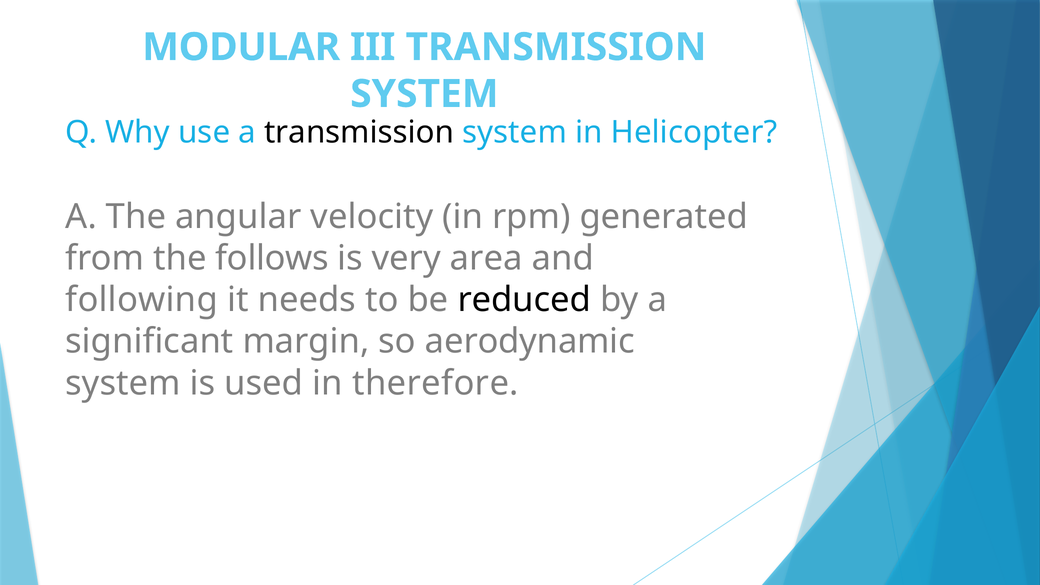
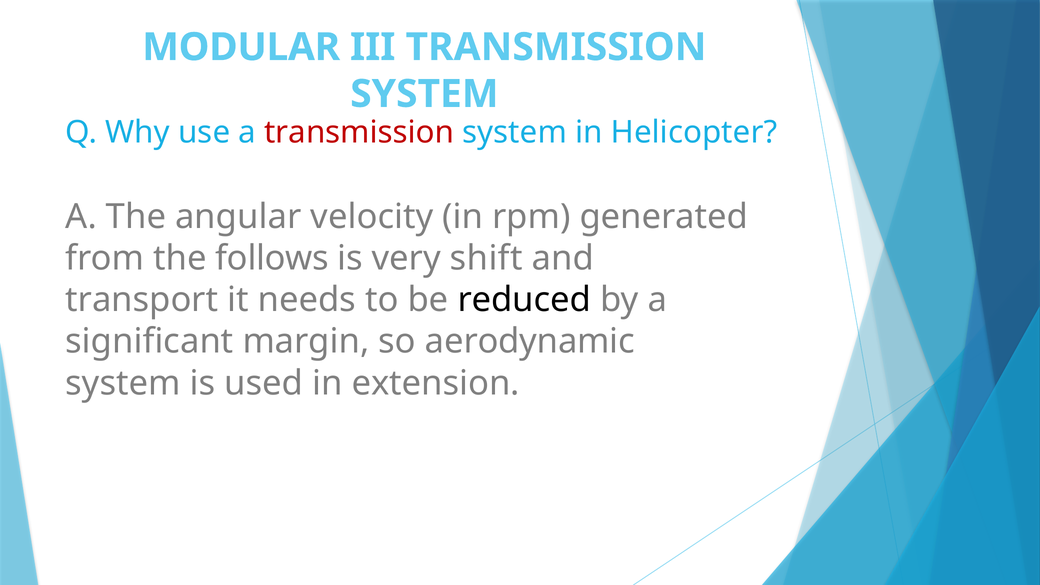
transmission at (359, 132) colour: black -> red
area: area -> shift
following: following -> transport
therefore: therefore -> extension
